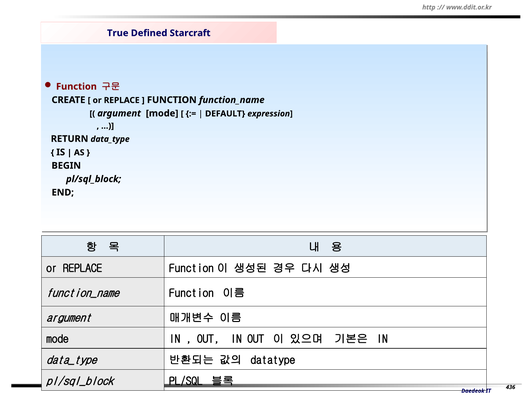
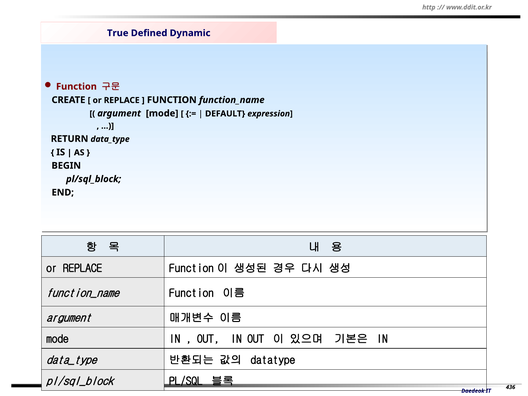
Starcraft: Starcraft -> Dynamic
